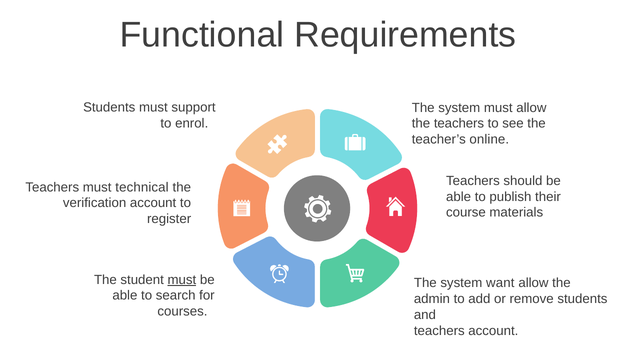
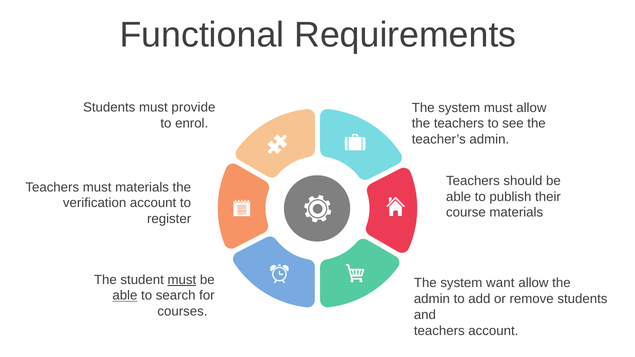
support: support -> provide
teacher’s online: online -> admin
must technical: technical -> materials
able at (125, 296) underline: none -> present
